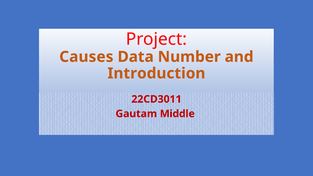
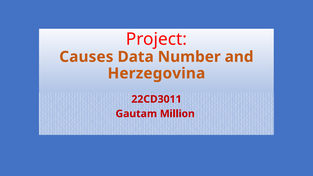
Introduction: Introduction -> Herzegovina
Middle: Middle -> Million
